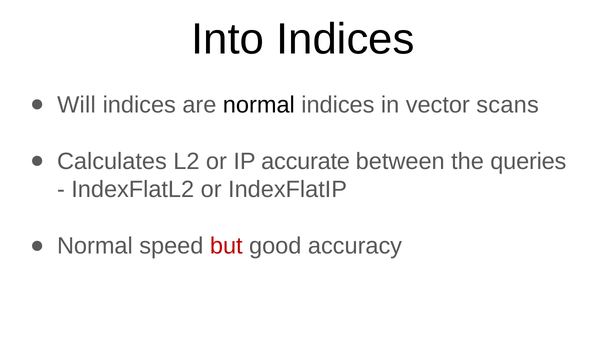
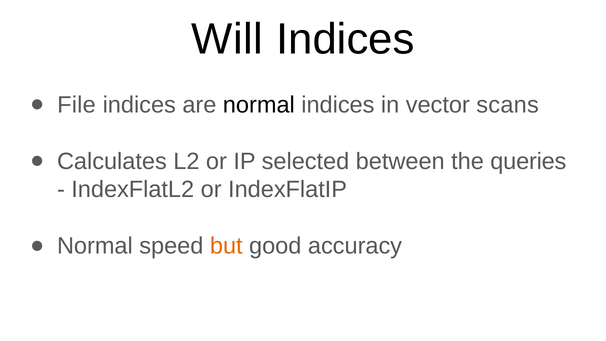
Into: Into -> Will
Will: Will -> File
accurate: accurate -> selected
but colour: red -> orange
